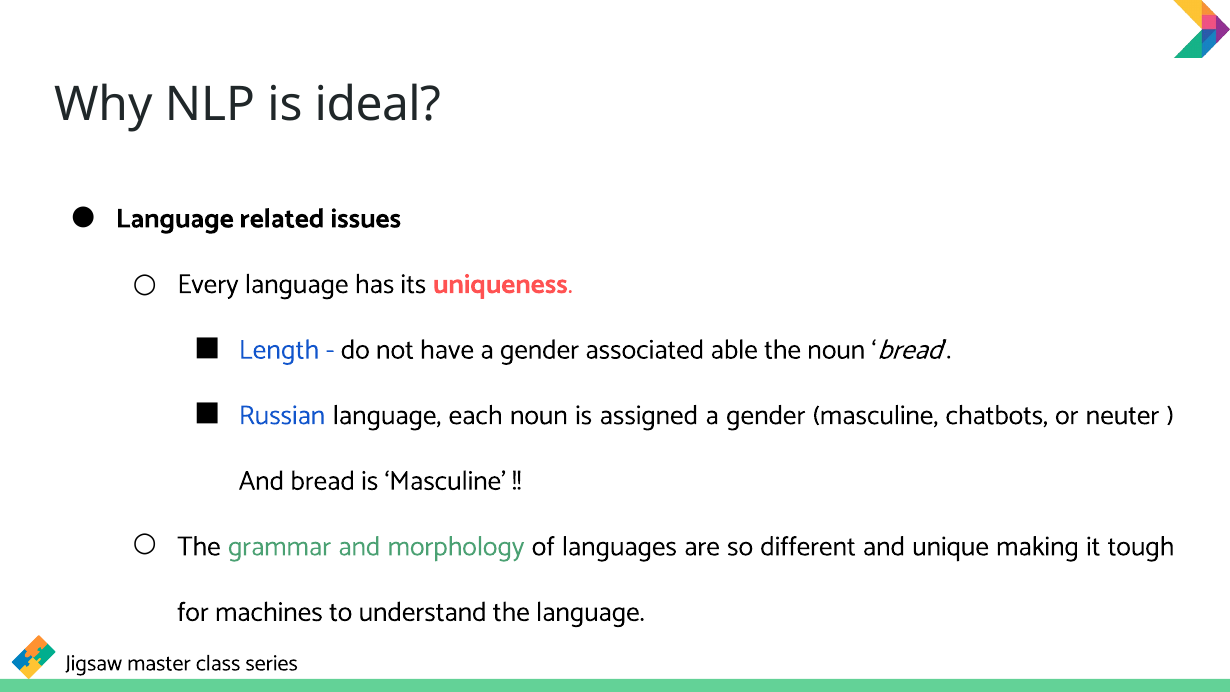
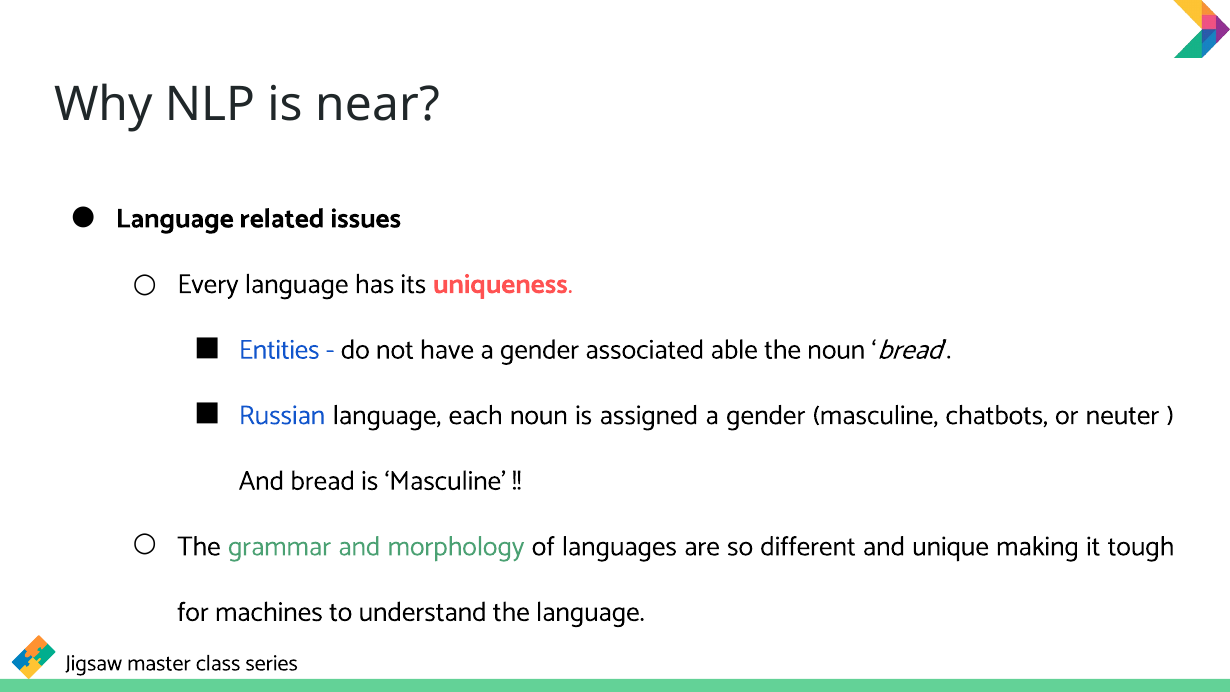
ideal: ideal -> near
Length: Length -> Entities
